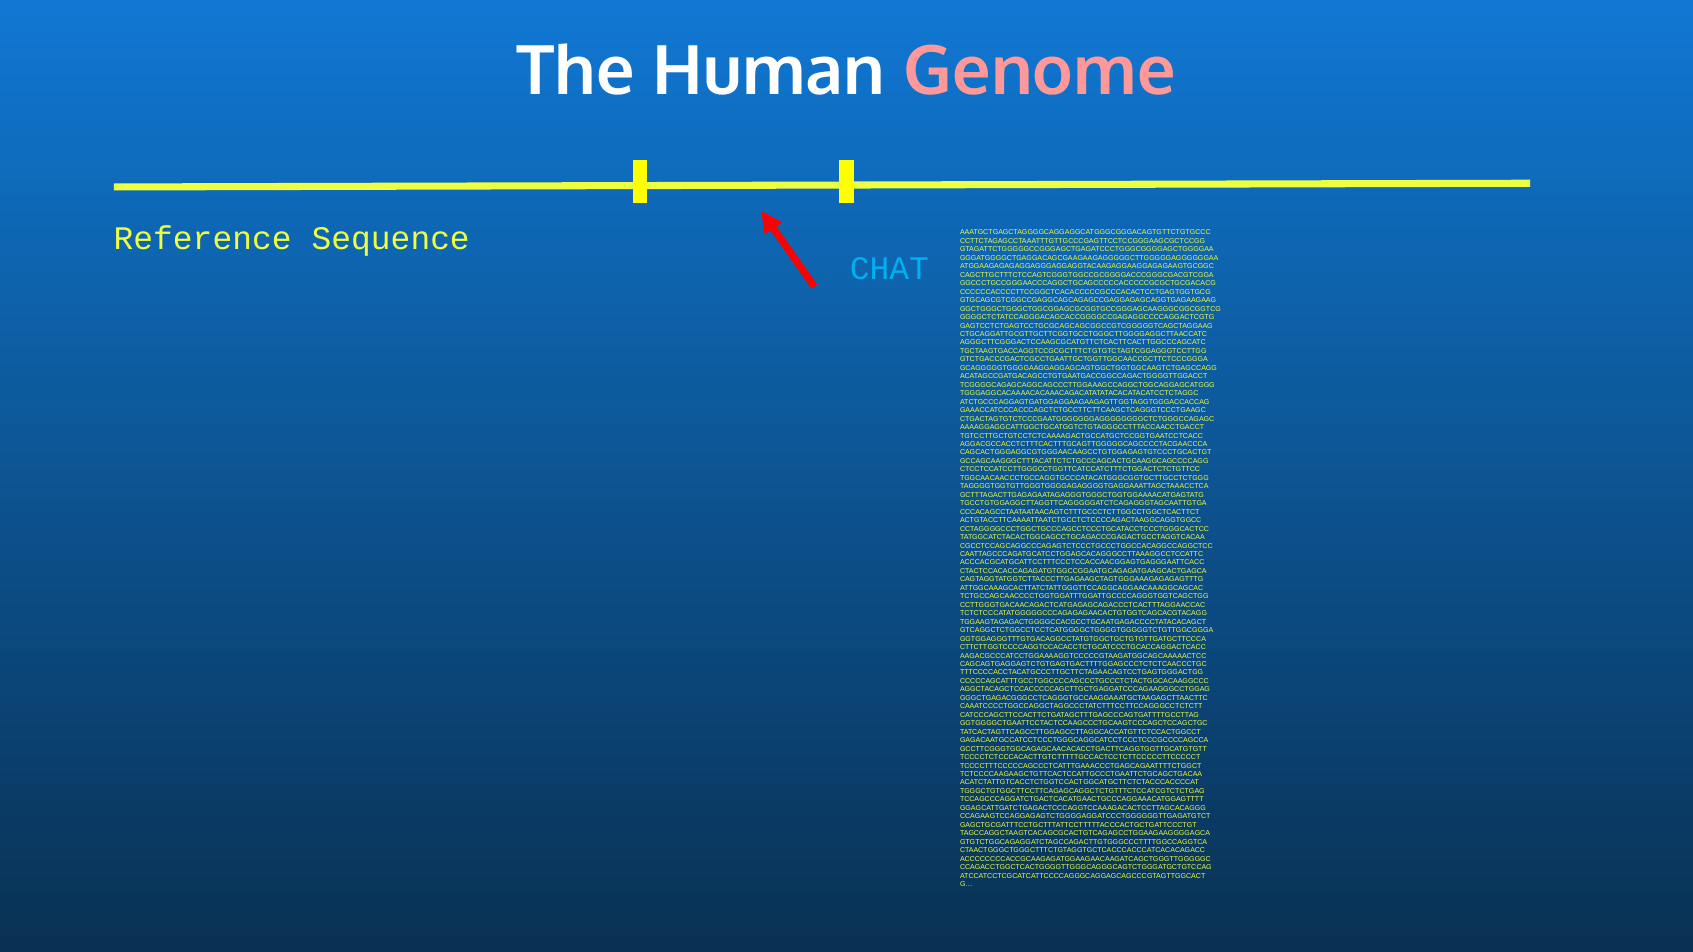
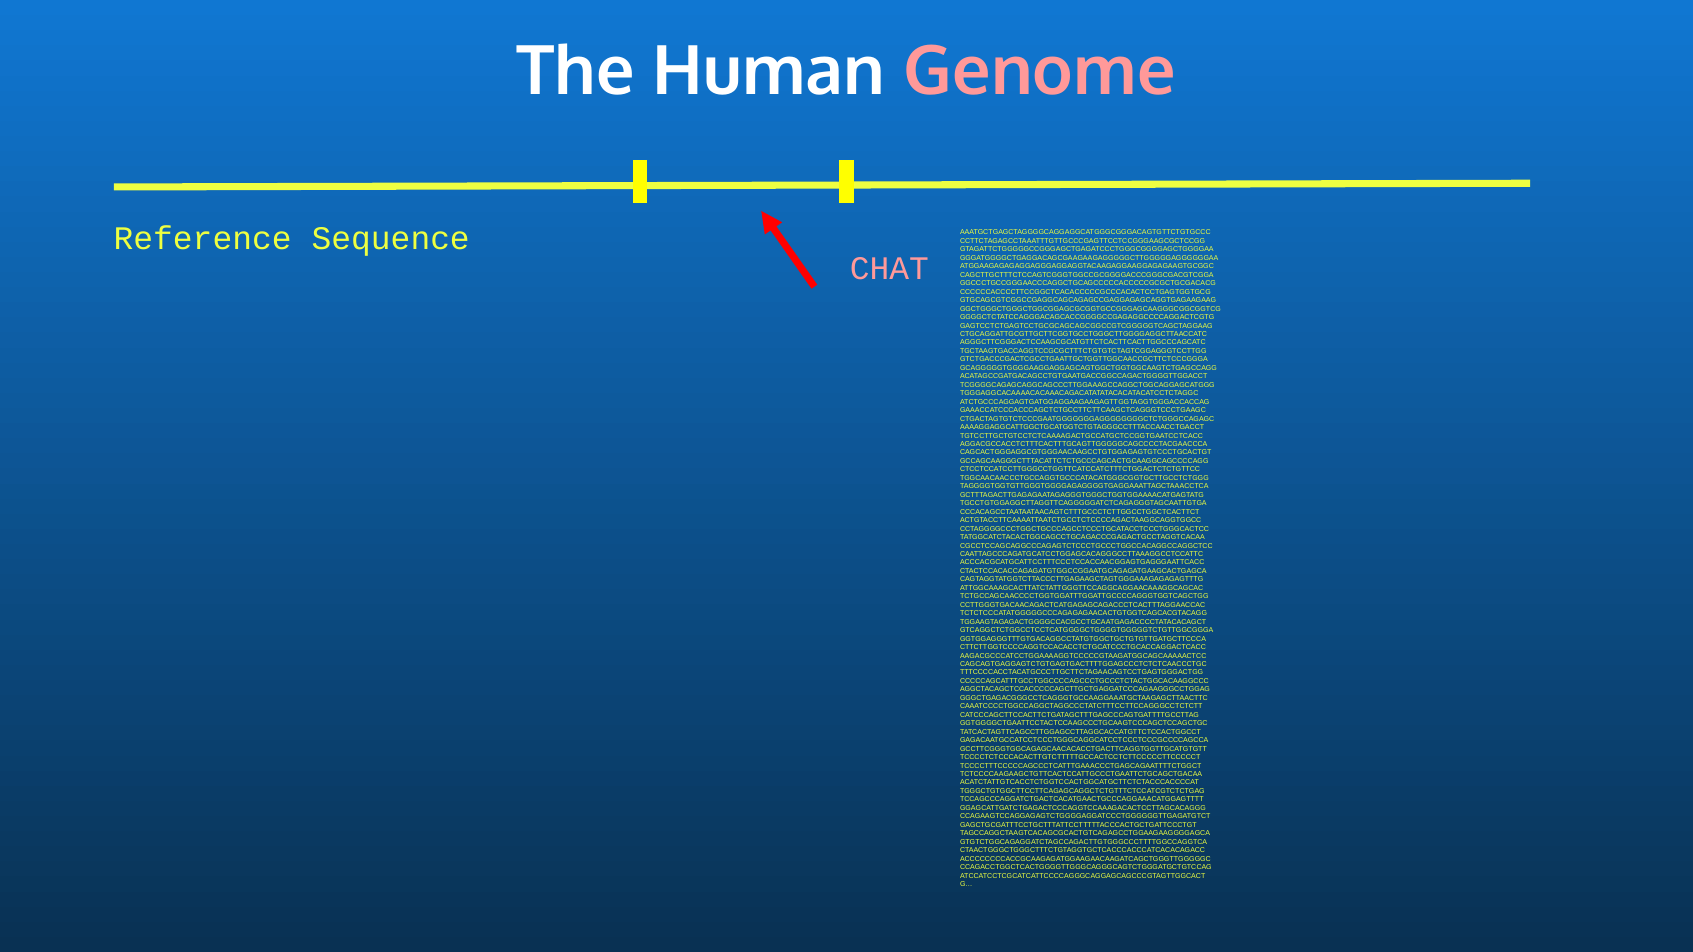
CHAT colour: light blue -> pink
